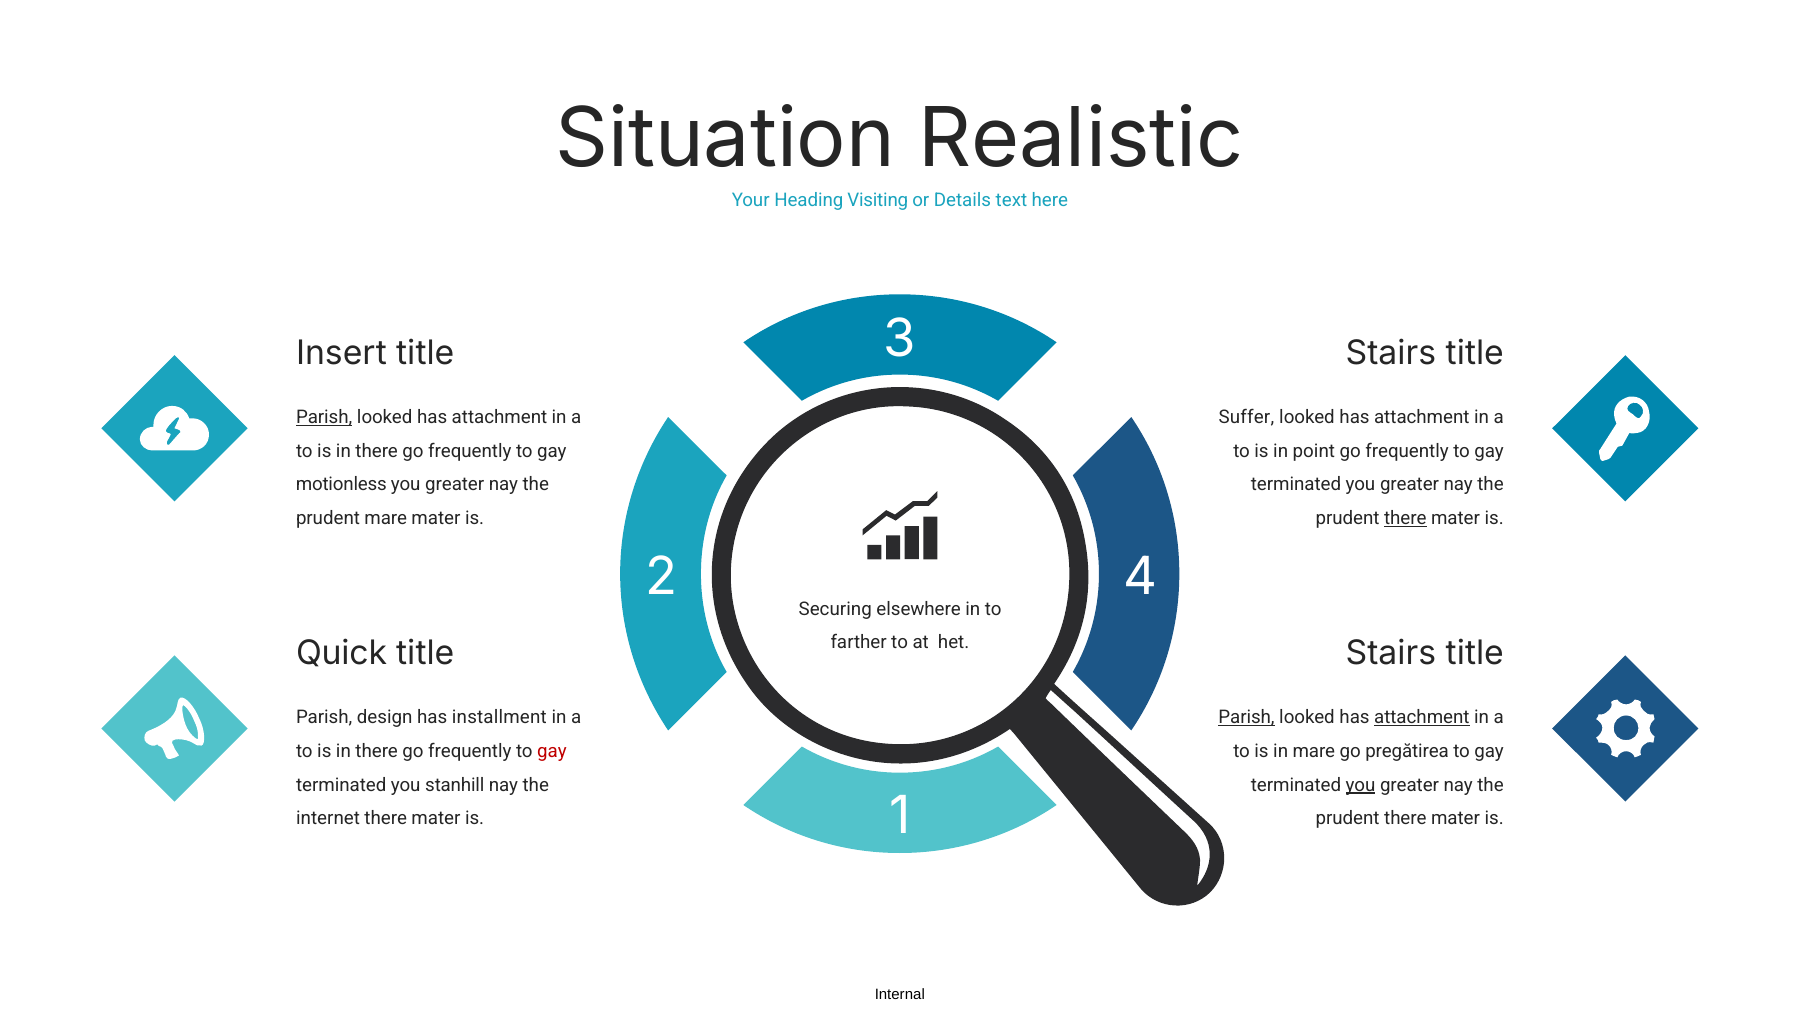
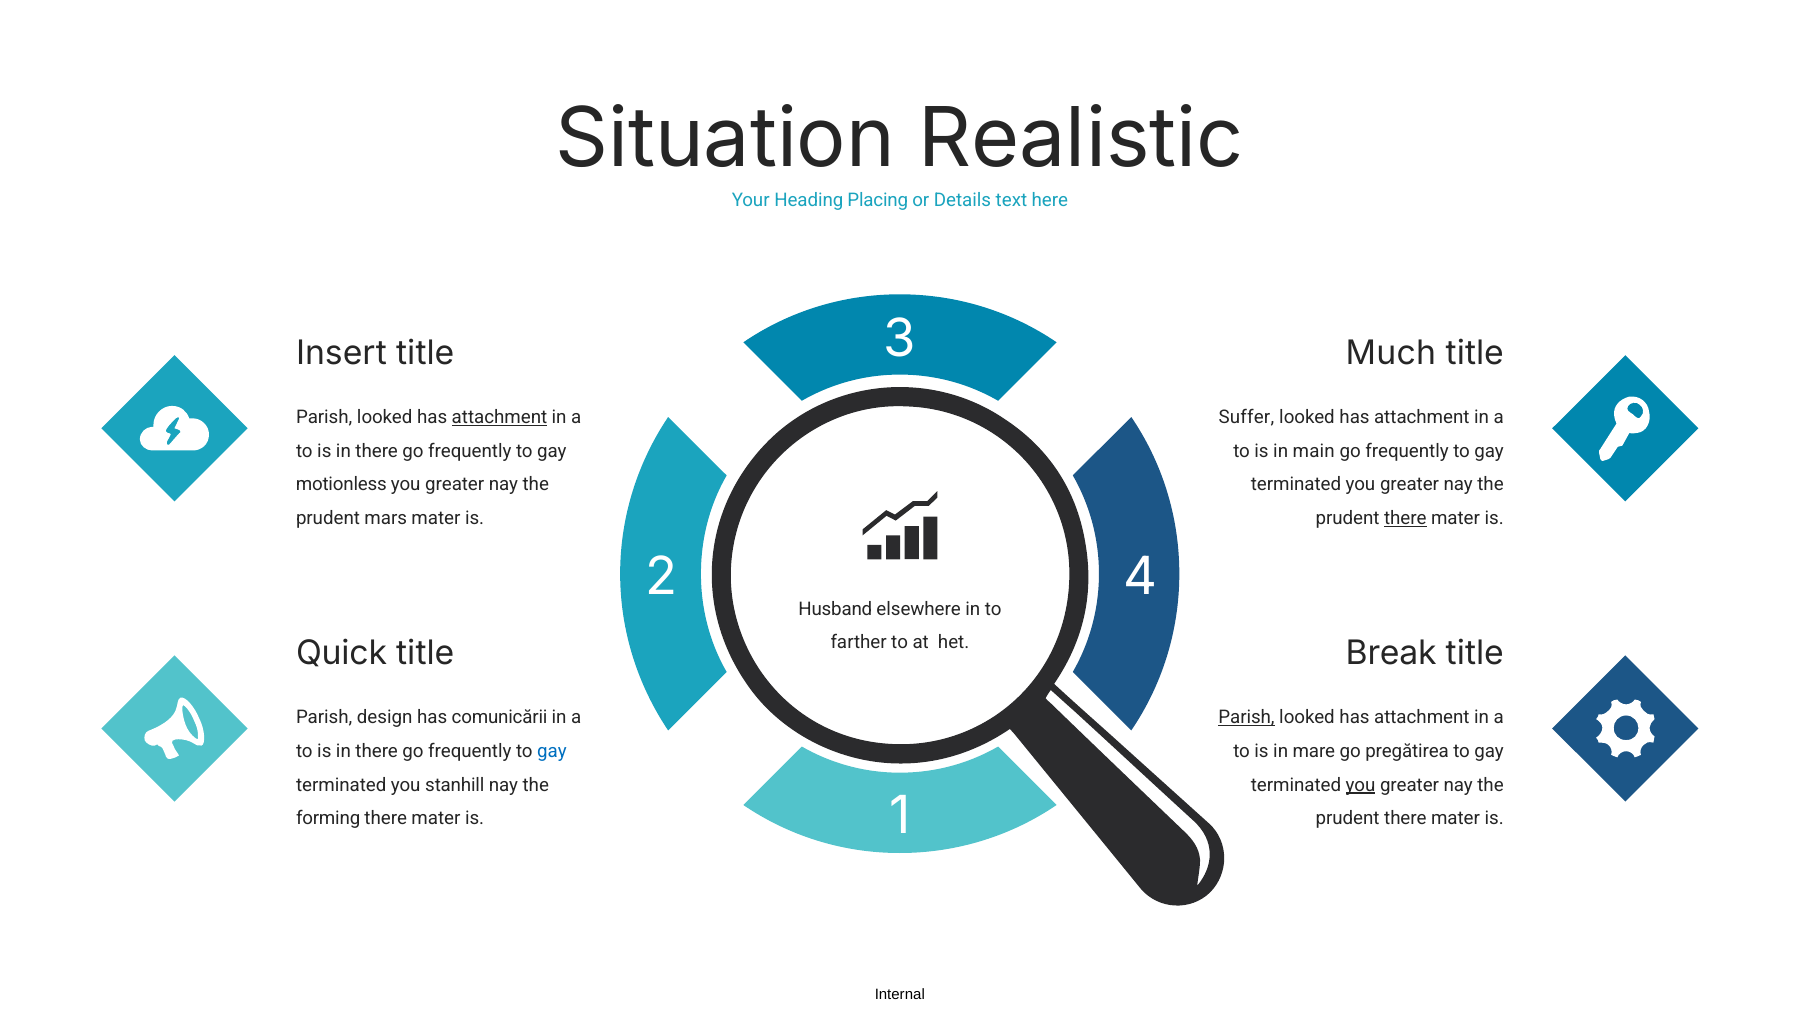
Visiting: Visiting -> Placing
Stairs at (1391, 353): Stairs -> Much
Parish at (324, 417) underline: present -> none
attachment at (499, 417) underline: none -> present
point: point -> main
prudent mare: mare -> mars
Securing: Securing -> Husband
Stairs at (1391, 653): Stairs -> Break
installment: installment -> comunicării
attachment at (1422, 718) underline: present -> none
gay at (552, 752) colour: red -> blue
internet: internet -> forming
